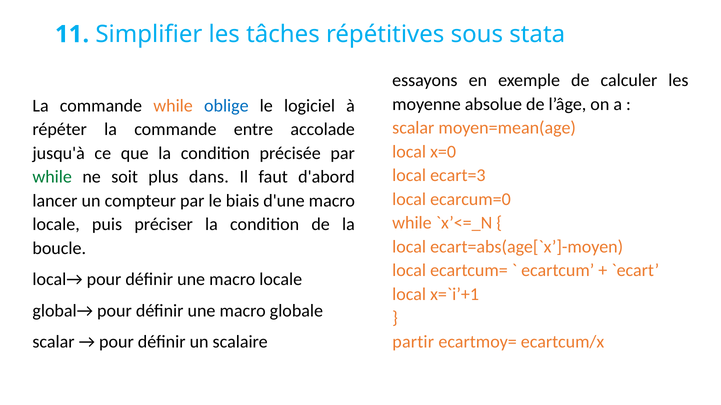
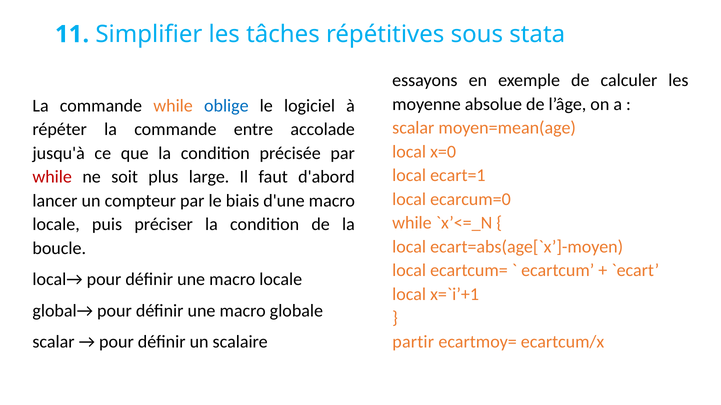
ecart=3: ecart=3 -> ecart=1
while at (52, 177) colour: green -> red
dans: dans -> large
